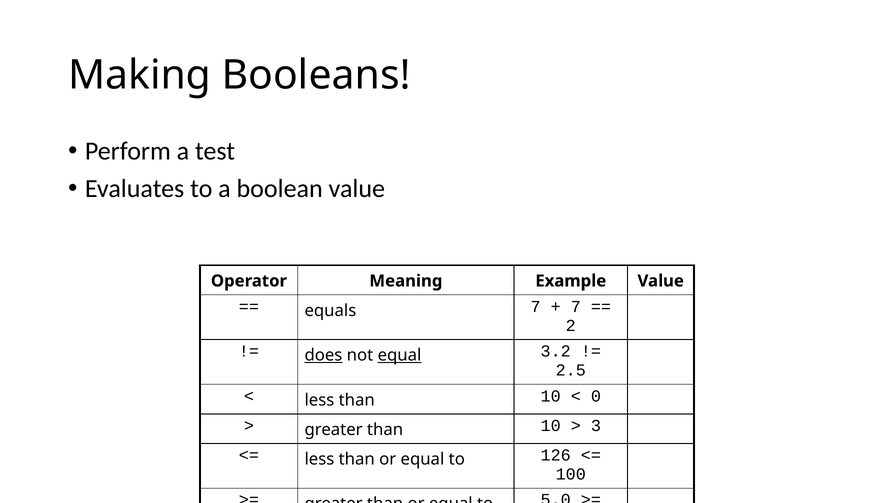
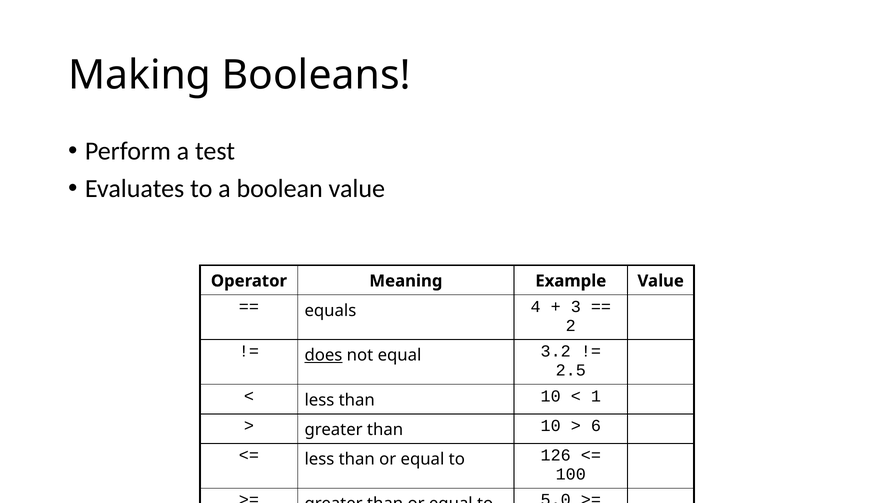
equals 7: 7 -> 4
7 at (576, 307): 7 -> 3
equal at (400, 355) underline: present -> none
0: 0 -> 1
3: 3 -> 6
